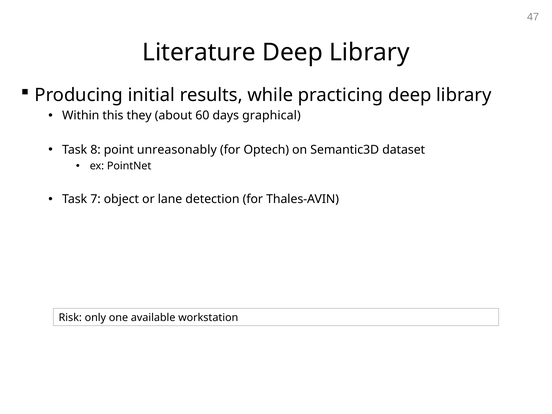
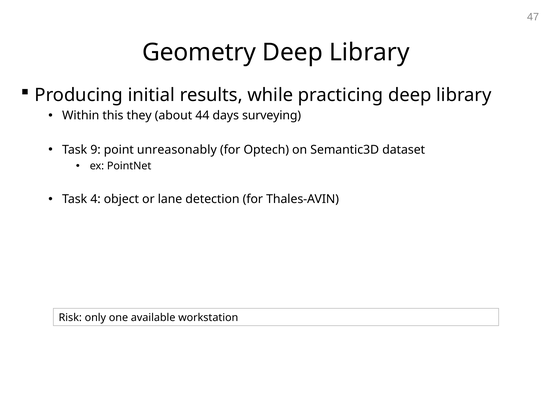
Literature: Literature -> Geometry
60: 60 -> 44
graphical: graphical -> surveying
8: 8 -> 9
7: 7 -> 4
